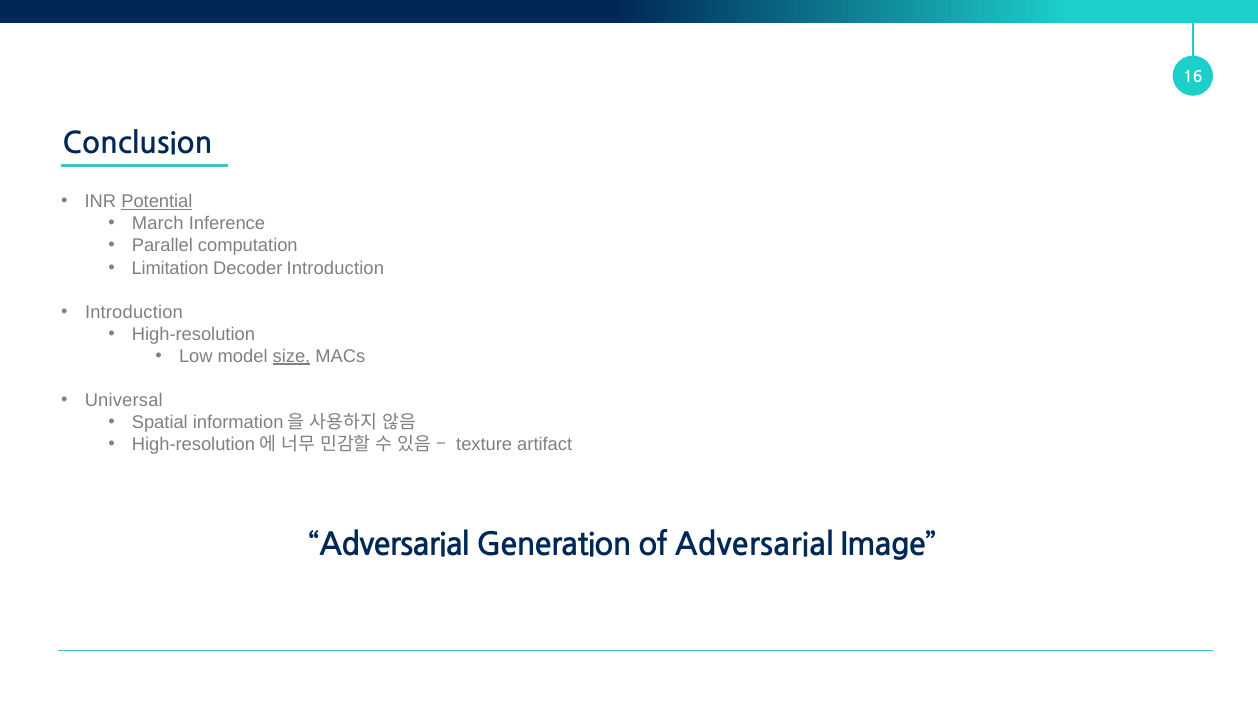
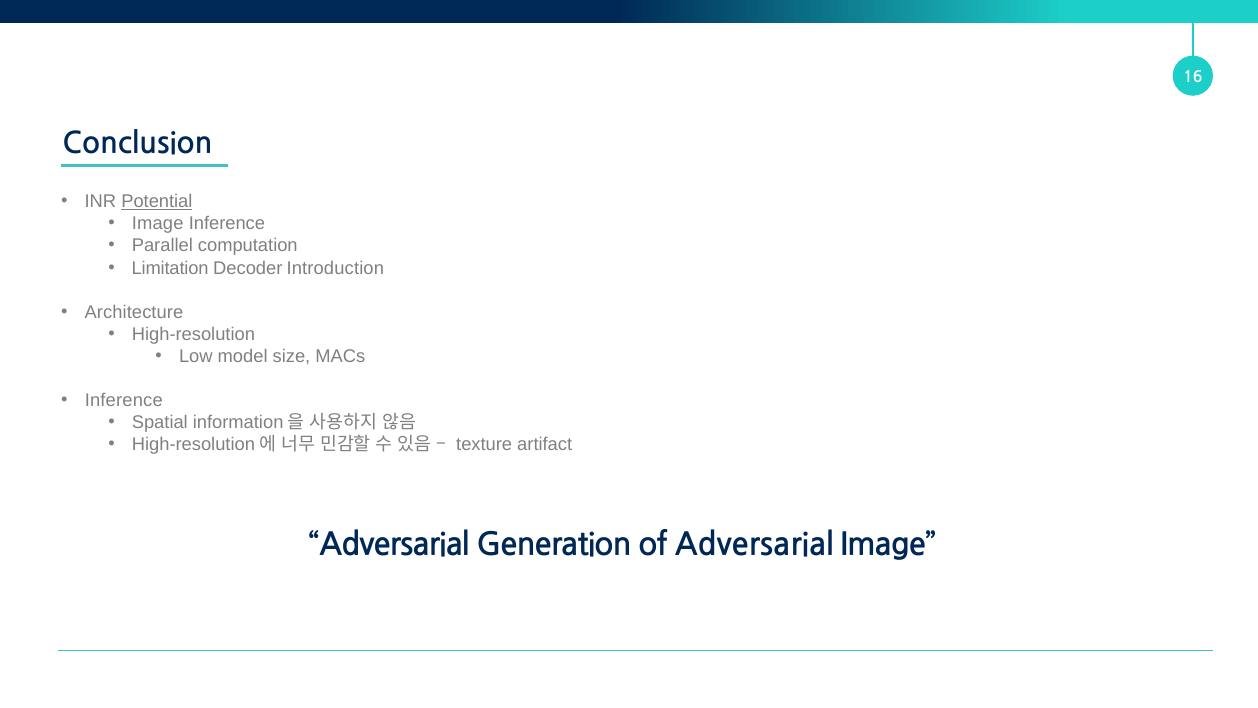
March at (158, 224): March -> Image
Introduction at (134, 312): Introduction -> Architecture
size underline: present -> none
Universal at (124, 400): Universal -> Inference
